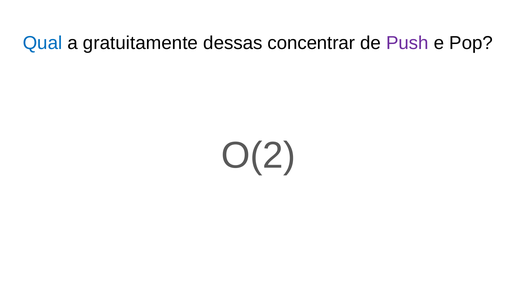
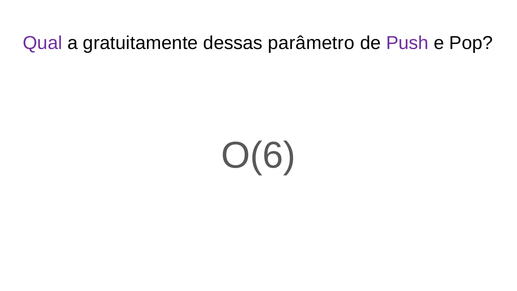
Qual colour: blue -> purple
concentrar: concentrar -> parâmetro
O(2: O(2 -> O(6
